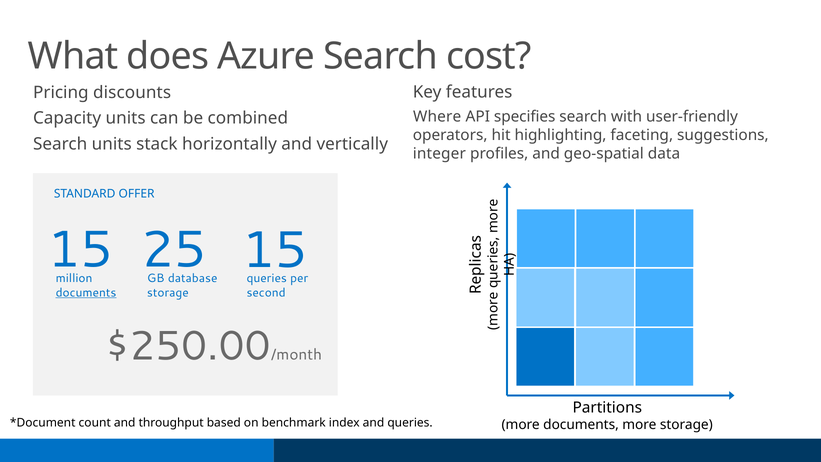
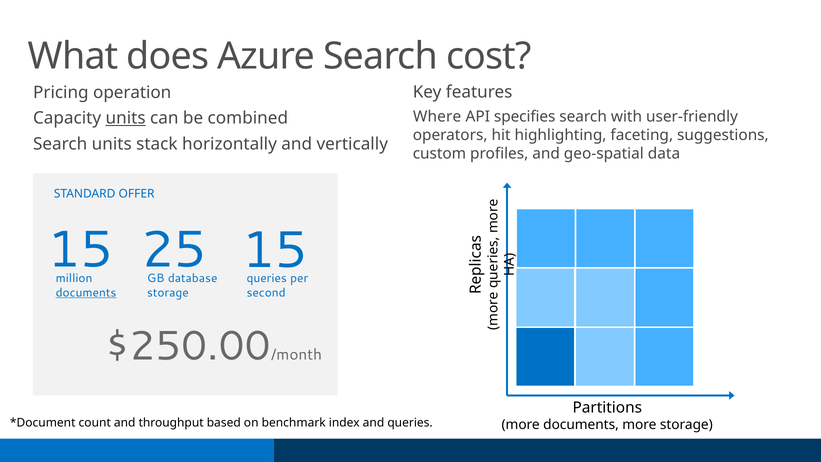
discounts: discounts -> operation
units at (126, 118) underline: none -> present
integer: integer -> custom
